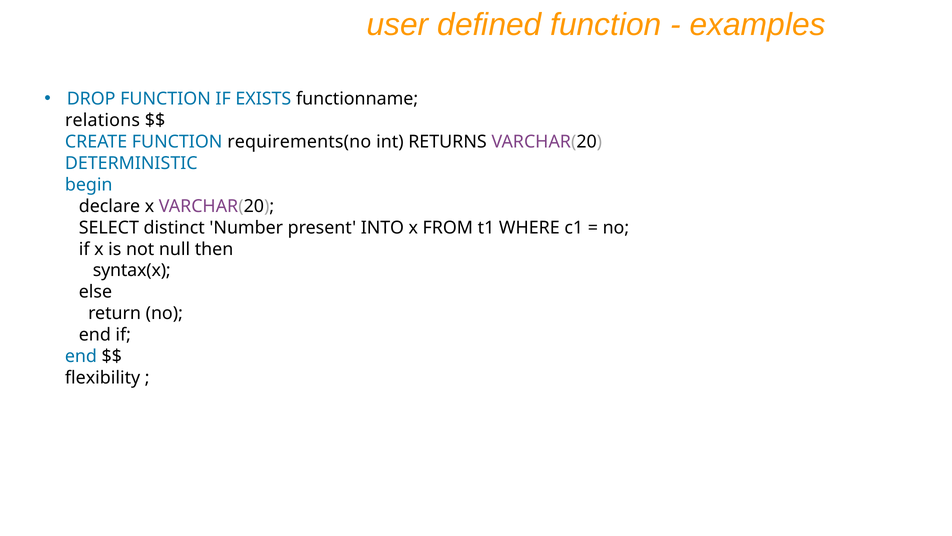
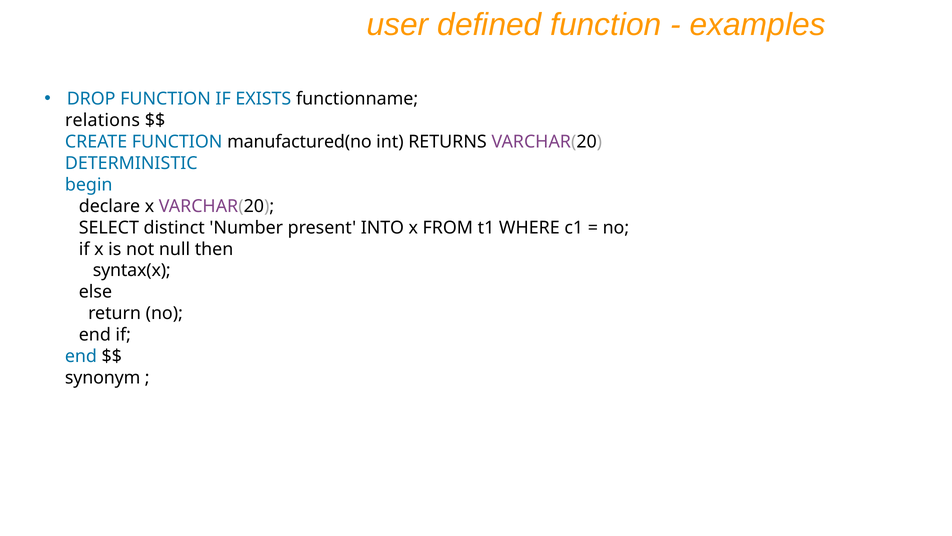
requirements(no: requirements(no -> manufactured(no
flexibility: flexibility -> synonym
